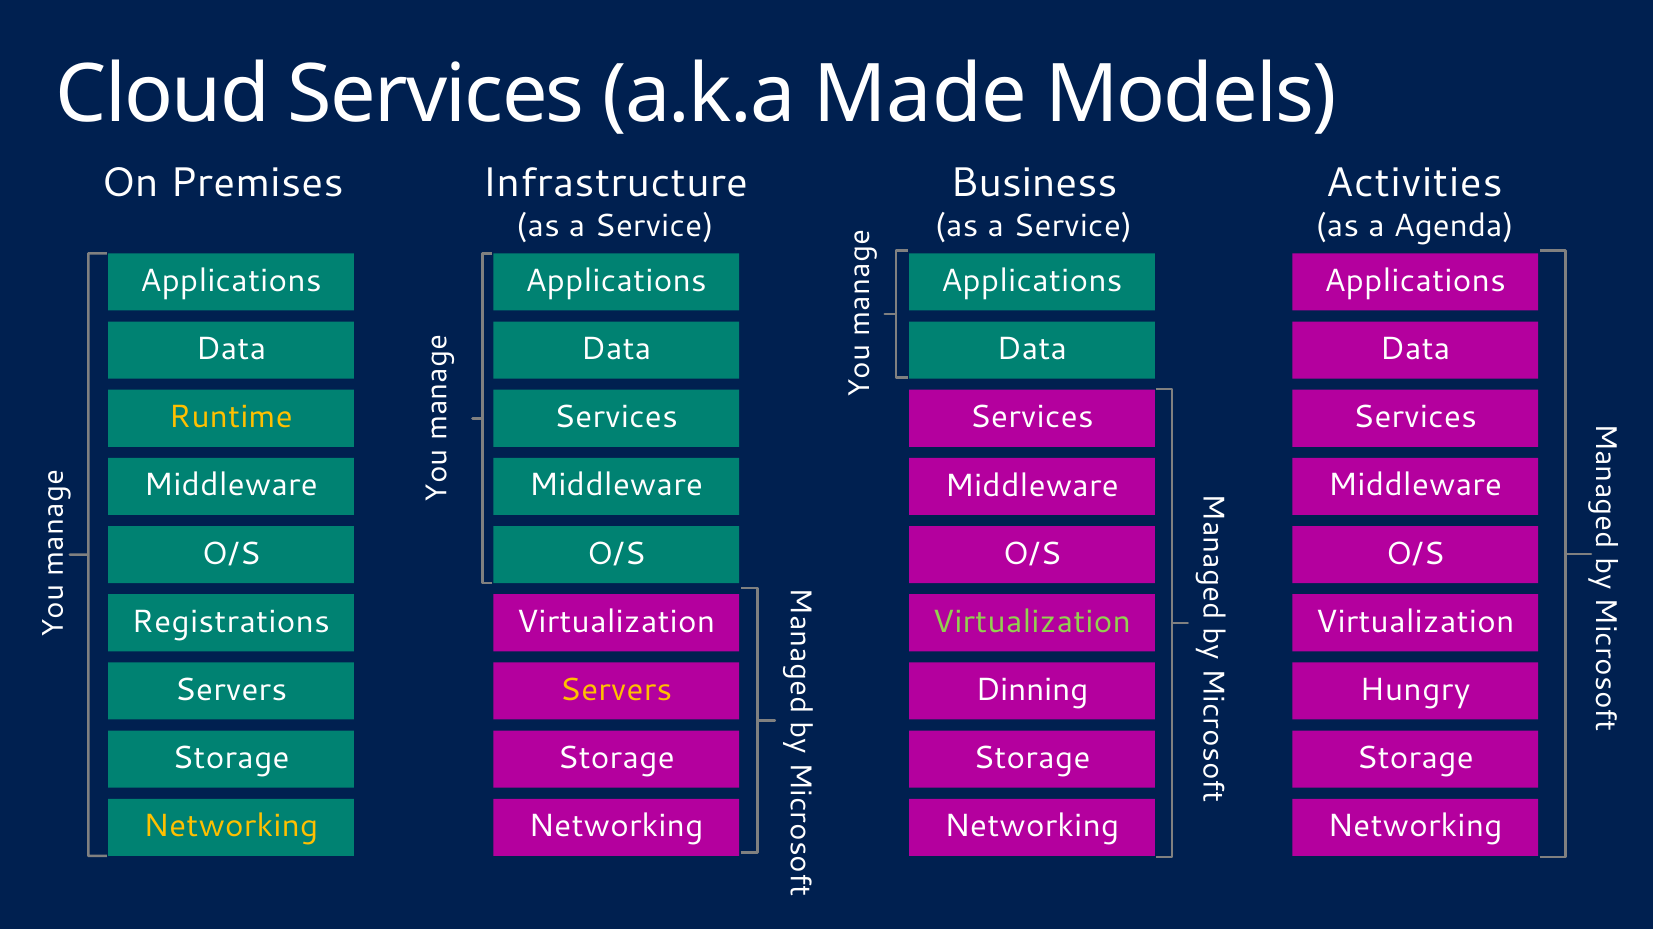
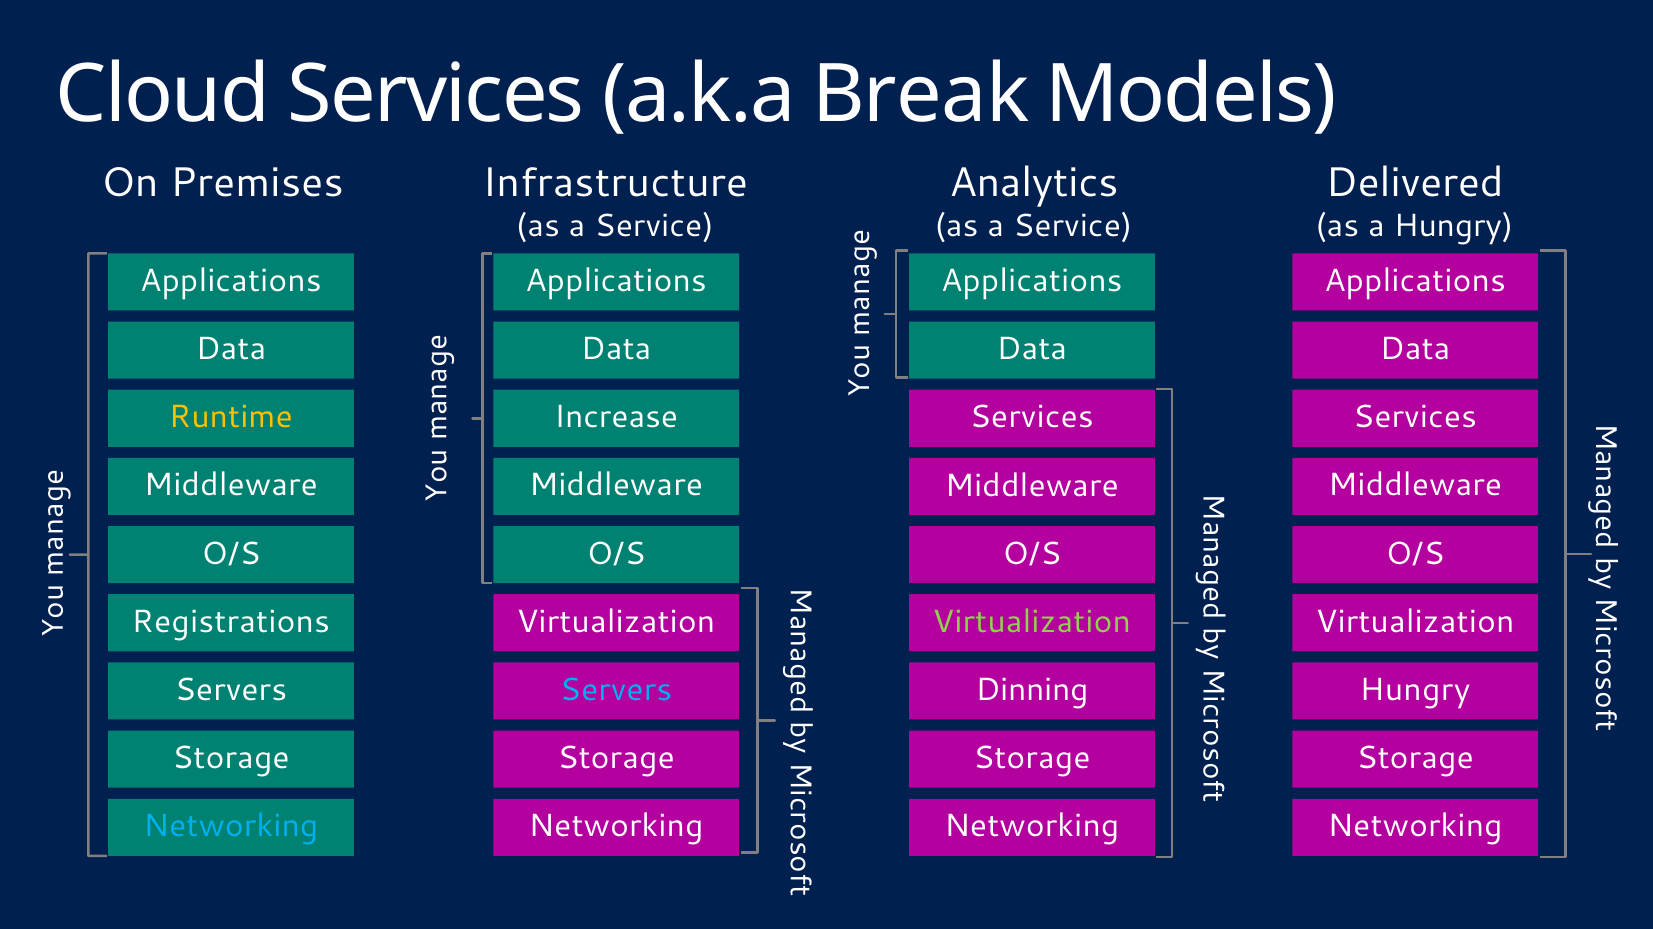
Made: Made -> Break
Business: Business -> Analytics
Activities: Activities -> Delivered
a Agenda: Agenda -> Hungry
Services at (616, 418): Services -> Increase
Servers at (616, 690) colour: yellow -> light blue
Networking at (231, 827) colour: yellow -> light blue
